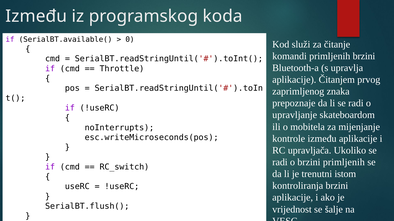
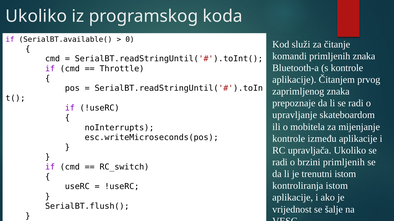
Između at (36, 16): Između -> Ukoliko
primljenih brzini: brzini -> znaka
s upravlja: upravlja -> kontrole
kontroliranja brzini: brzini -> istom
